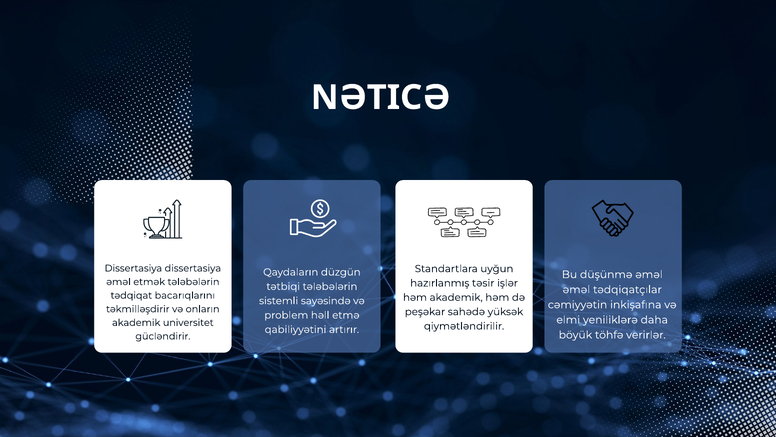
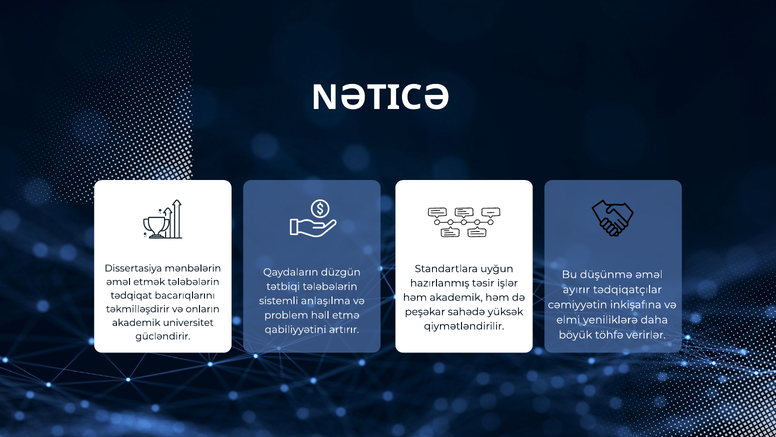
Dissertasiya dissertasiya: dissertasiya -> mənbələrin
əməl at (576, 289): əməl -> ayırır
sayəsində: sayəsində -> anlaşılma
